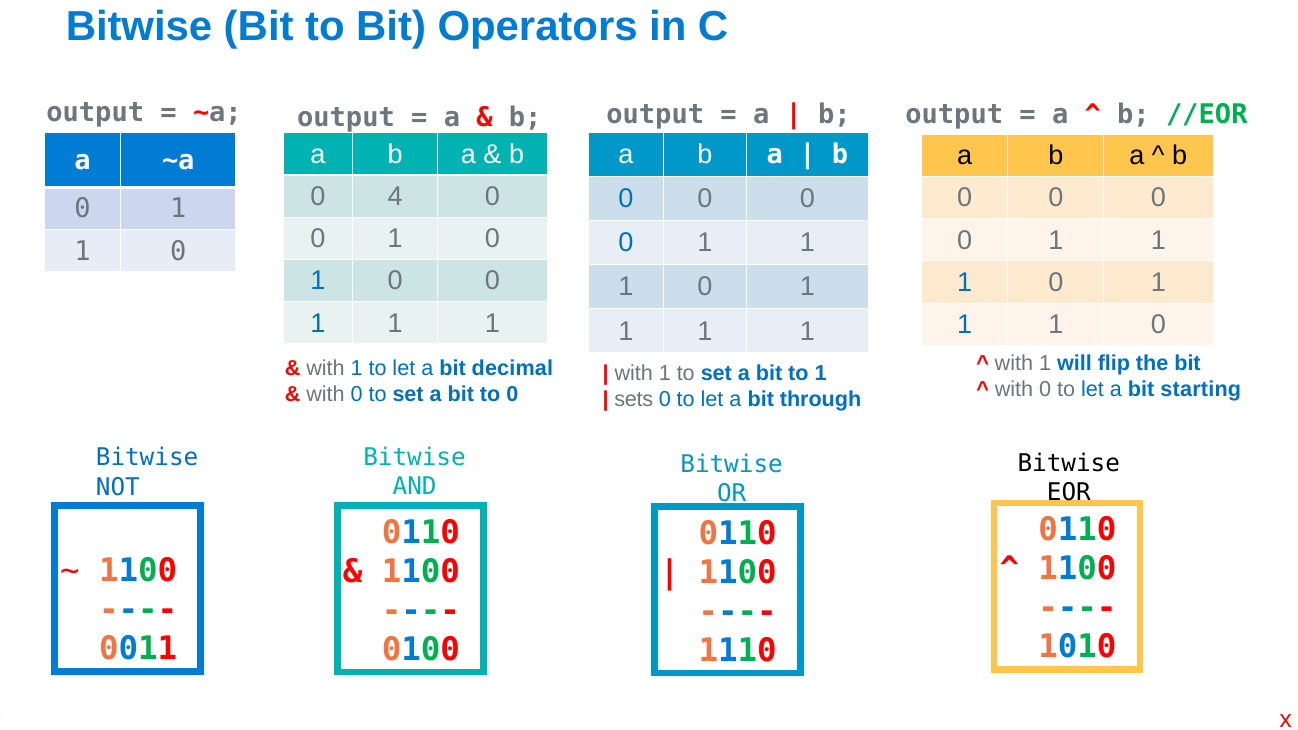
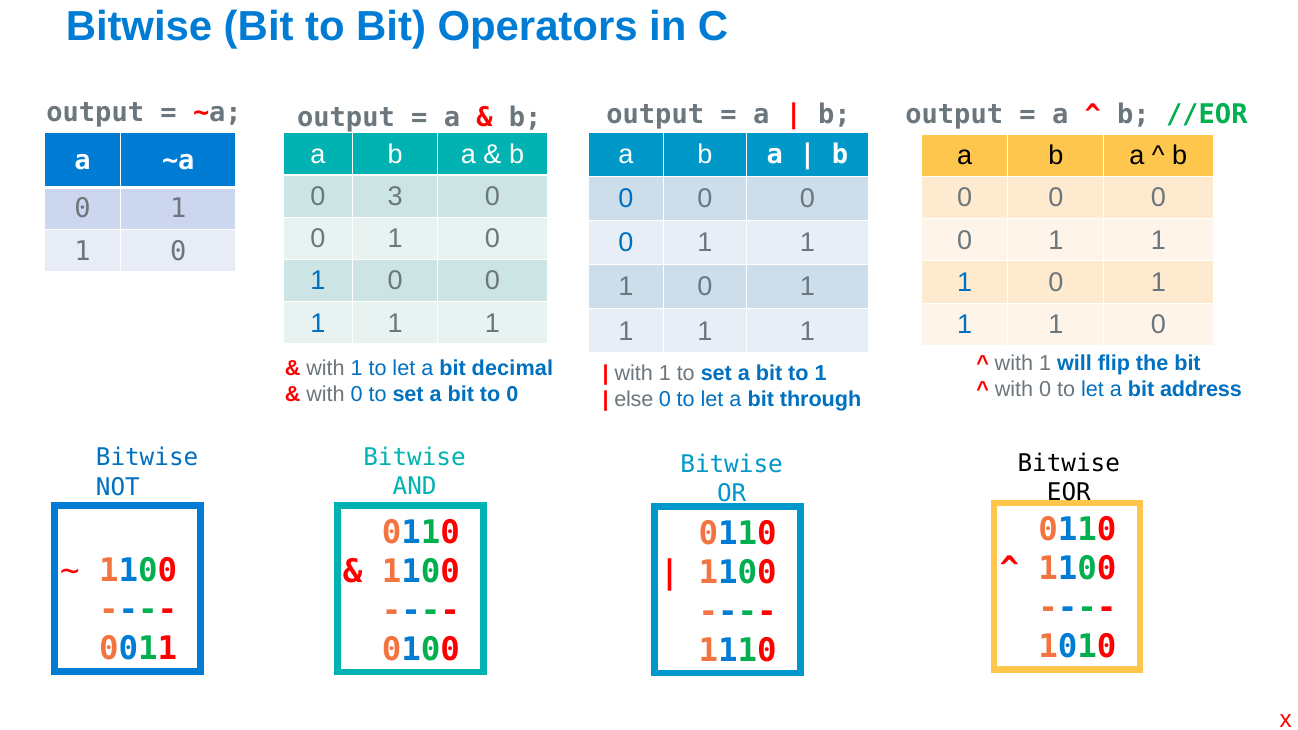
4: 4 -> 3
starting: starting -> address
sets: sets -> else
